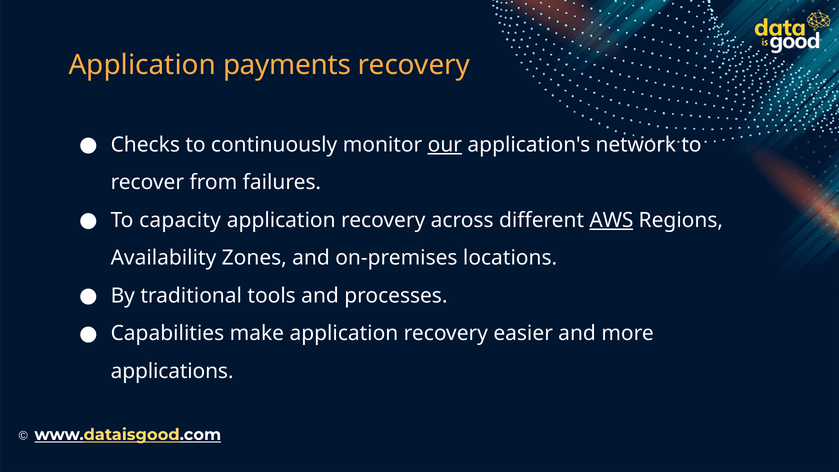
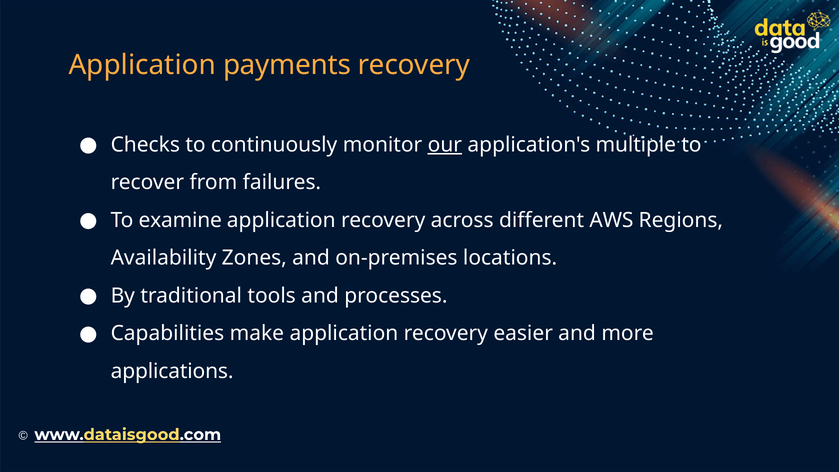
network: network -> multiple
capacity: capacity -> examine
AWS underline: present -> none
